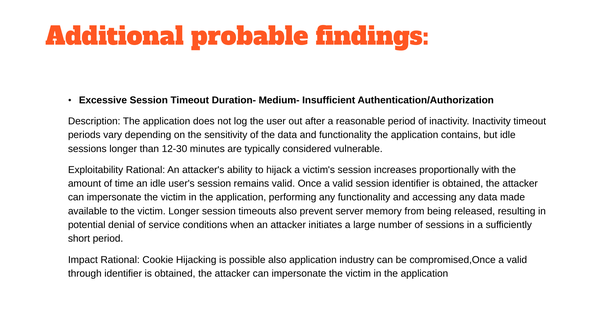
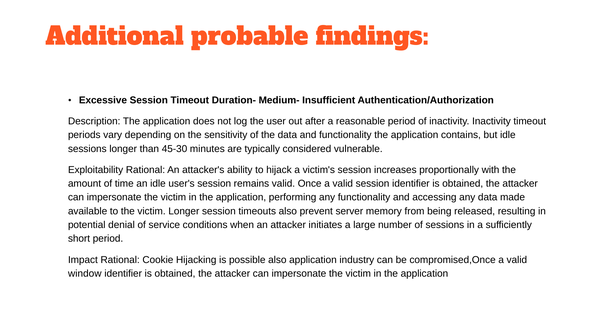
12-30: 12-30 -> 45-30
through: through -> window
